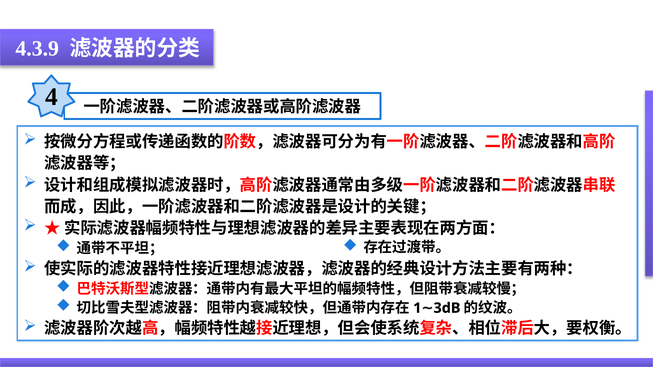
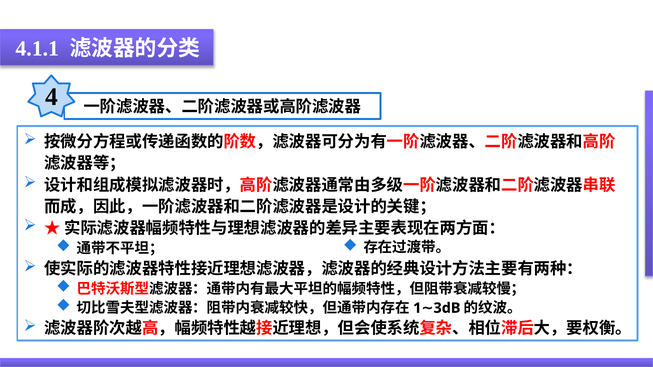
4.3.9: 4.3.9 -> 4.1.1
